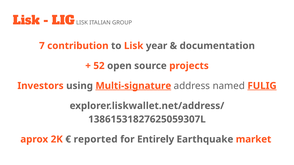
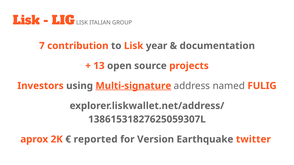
52: 52 -> 13
FULIG underline: present -> none
Entirely: Entirely -> Version
market: market -> twitter
